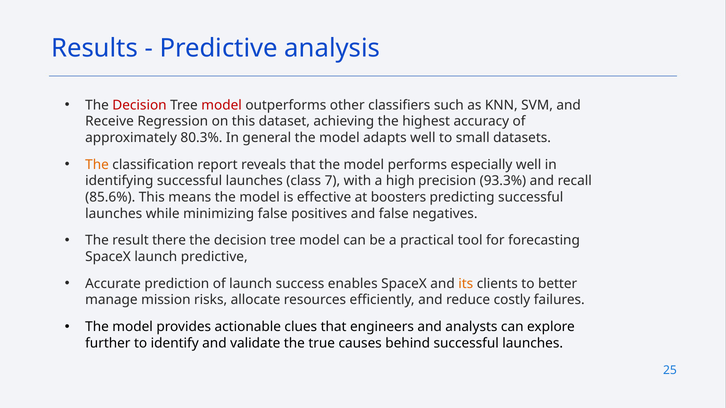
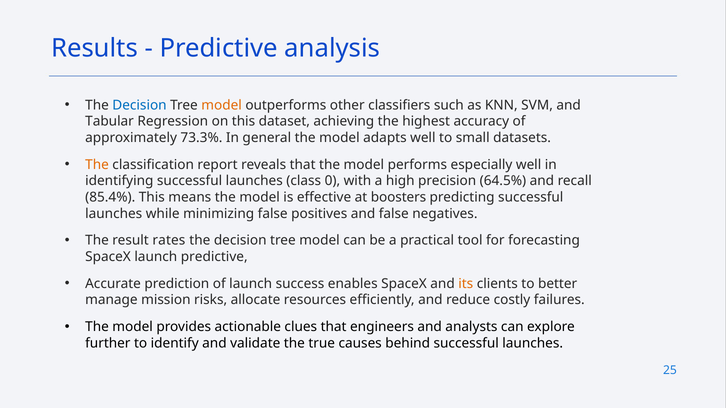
Decision at (140, 105) colour: red -> blue
model at (222, 105) colour: red -> orange
Receive: Receive -> Tabular
80.3%: 80.3% -> 73.3%
7: 7 -> 0
93.3%: 93.3% -> 64.5%
85.6%: 85.6% -> 85.4%
there: there -> rates
